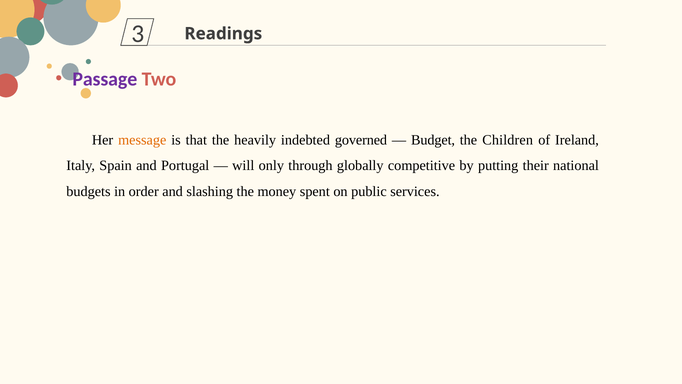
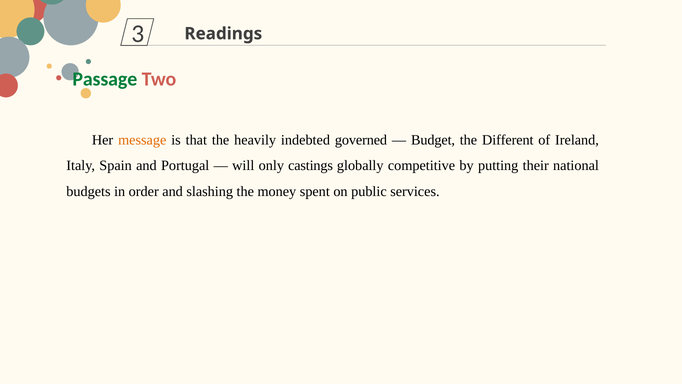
Passage colour: purple -> green
Children: Children -> Different
through: through -> castings
